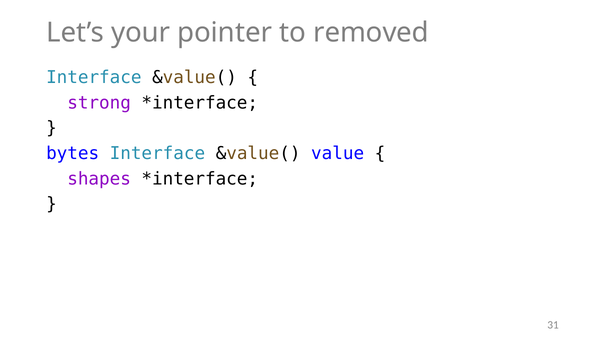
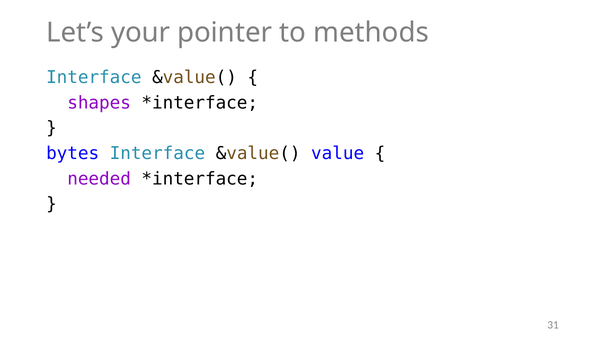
removed: removed -> methods
strong: strong -> shapes
shapes: shapes -> needed
